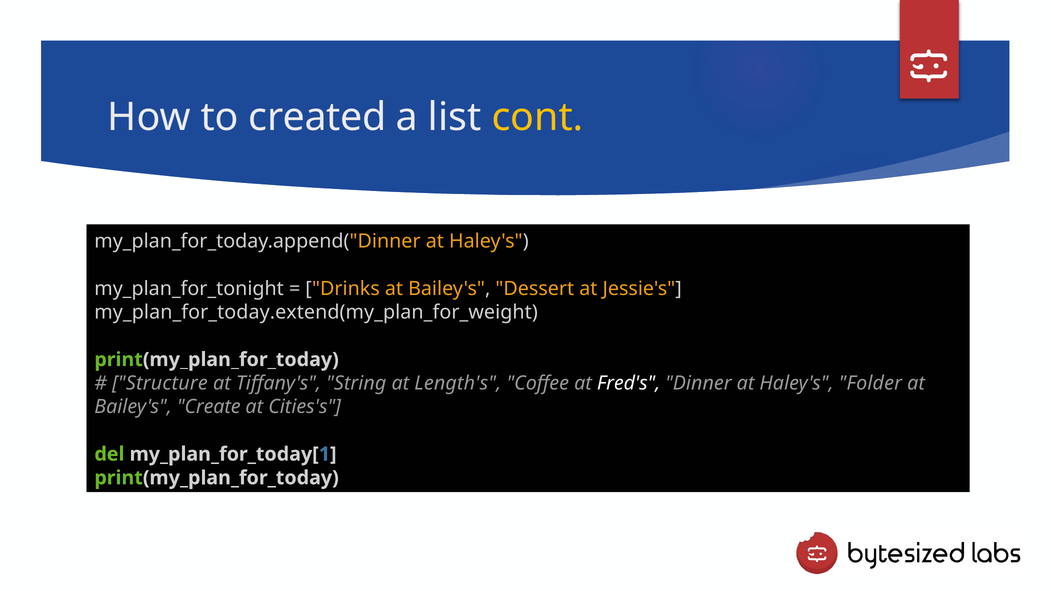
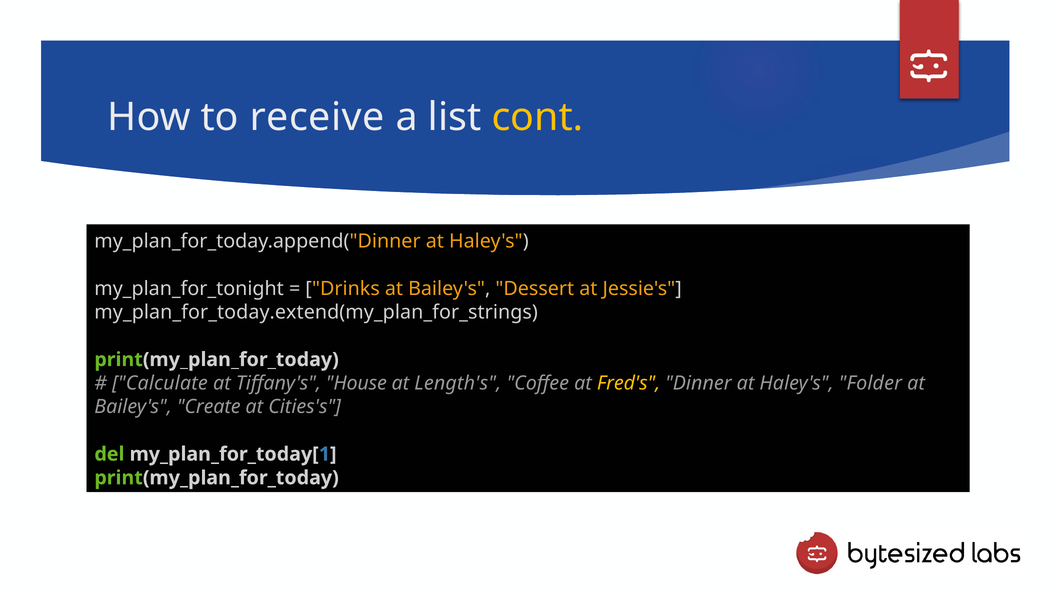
created: created -> receive
my_plan_for_today.extend(my_plan_for_weight: my_plan_for_today.extend(my_plan_for_weight -> my_plan_for_today.extend(my_plan_for_strings
Structure: Structure -> Calculate
String: String -> House
Fred's colour: white -> yellow
